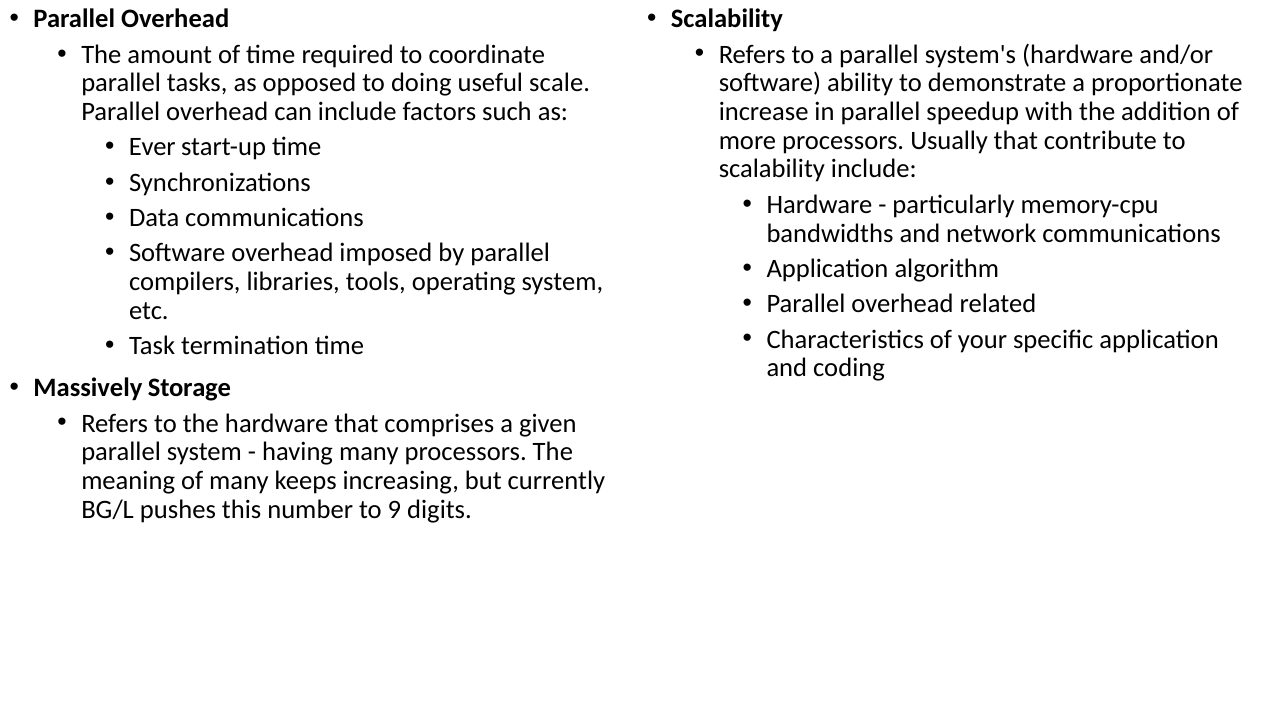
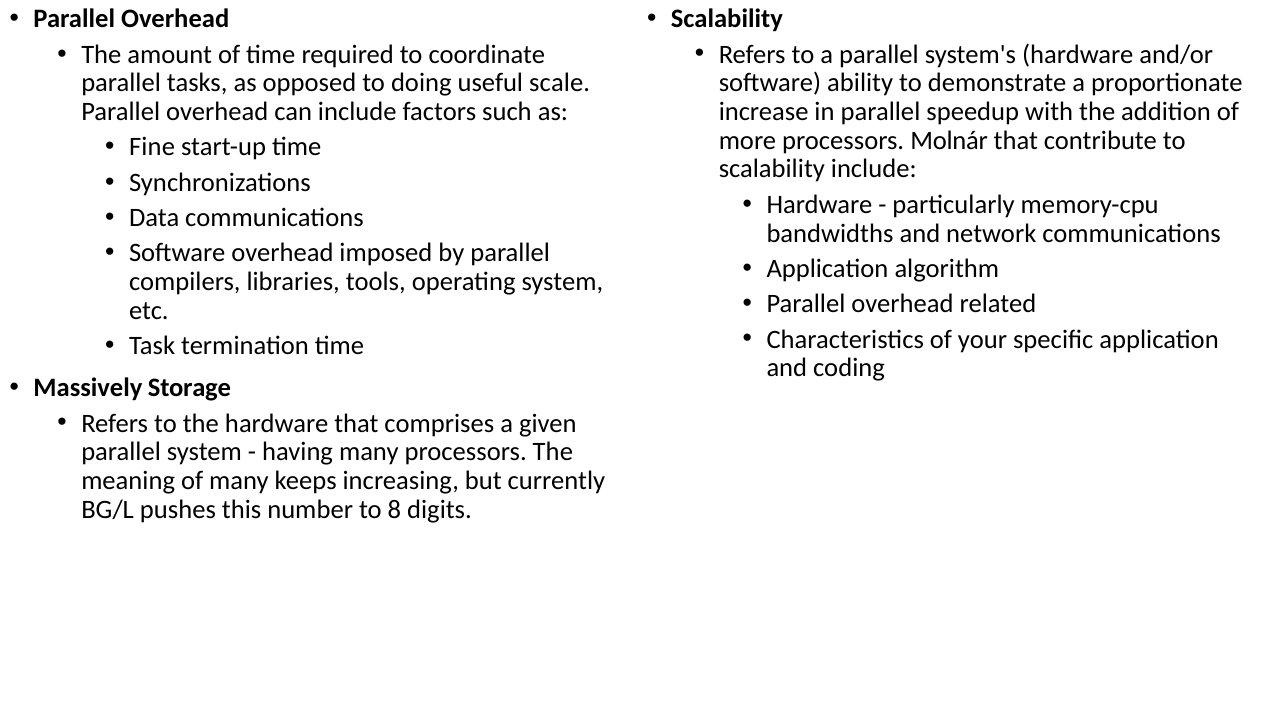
Usually: Usually -> Molnár
Ever: Ever -> Fine
9: 9 -> 8
